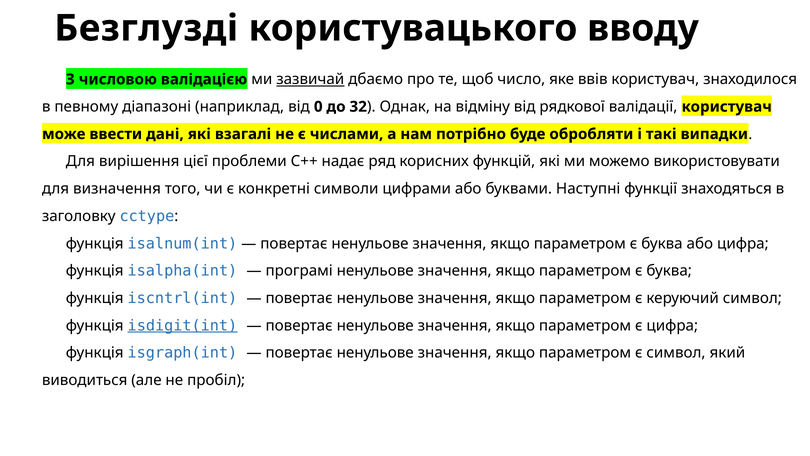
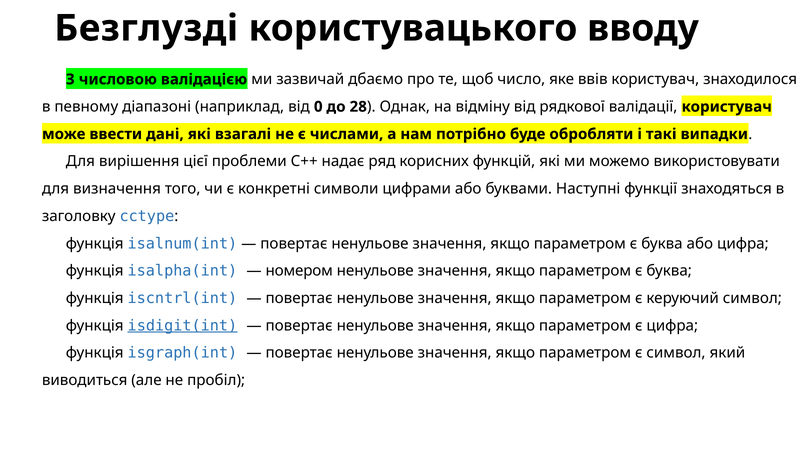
зазвичай underline: present -> none
32: 32 -> 28
програмі: програмі -> номером
